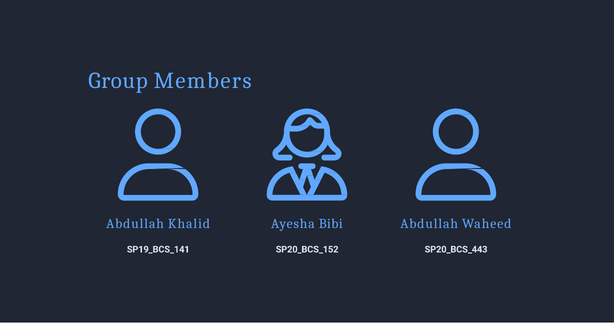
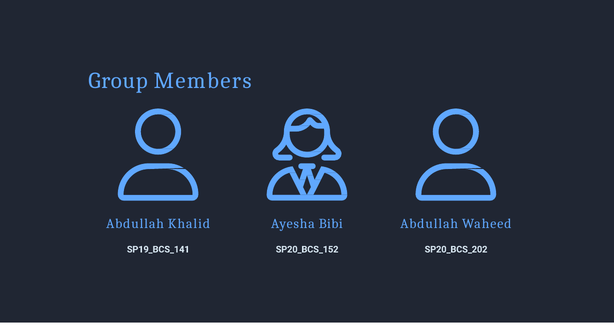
SP20_BCS_443: SP20_BCS_443 -> SP20_BCS_202
